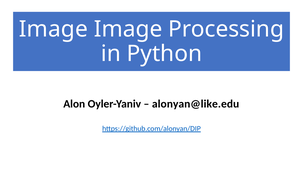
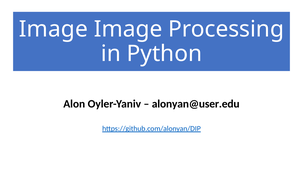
alonyan@like.edu: alonyan@like.edu -> alonyan@user.edu
